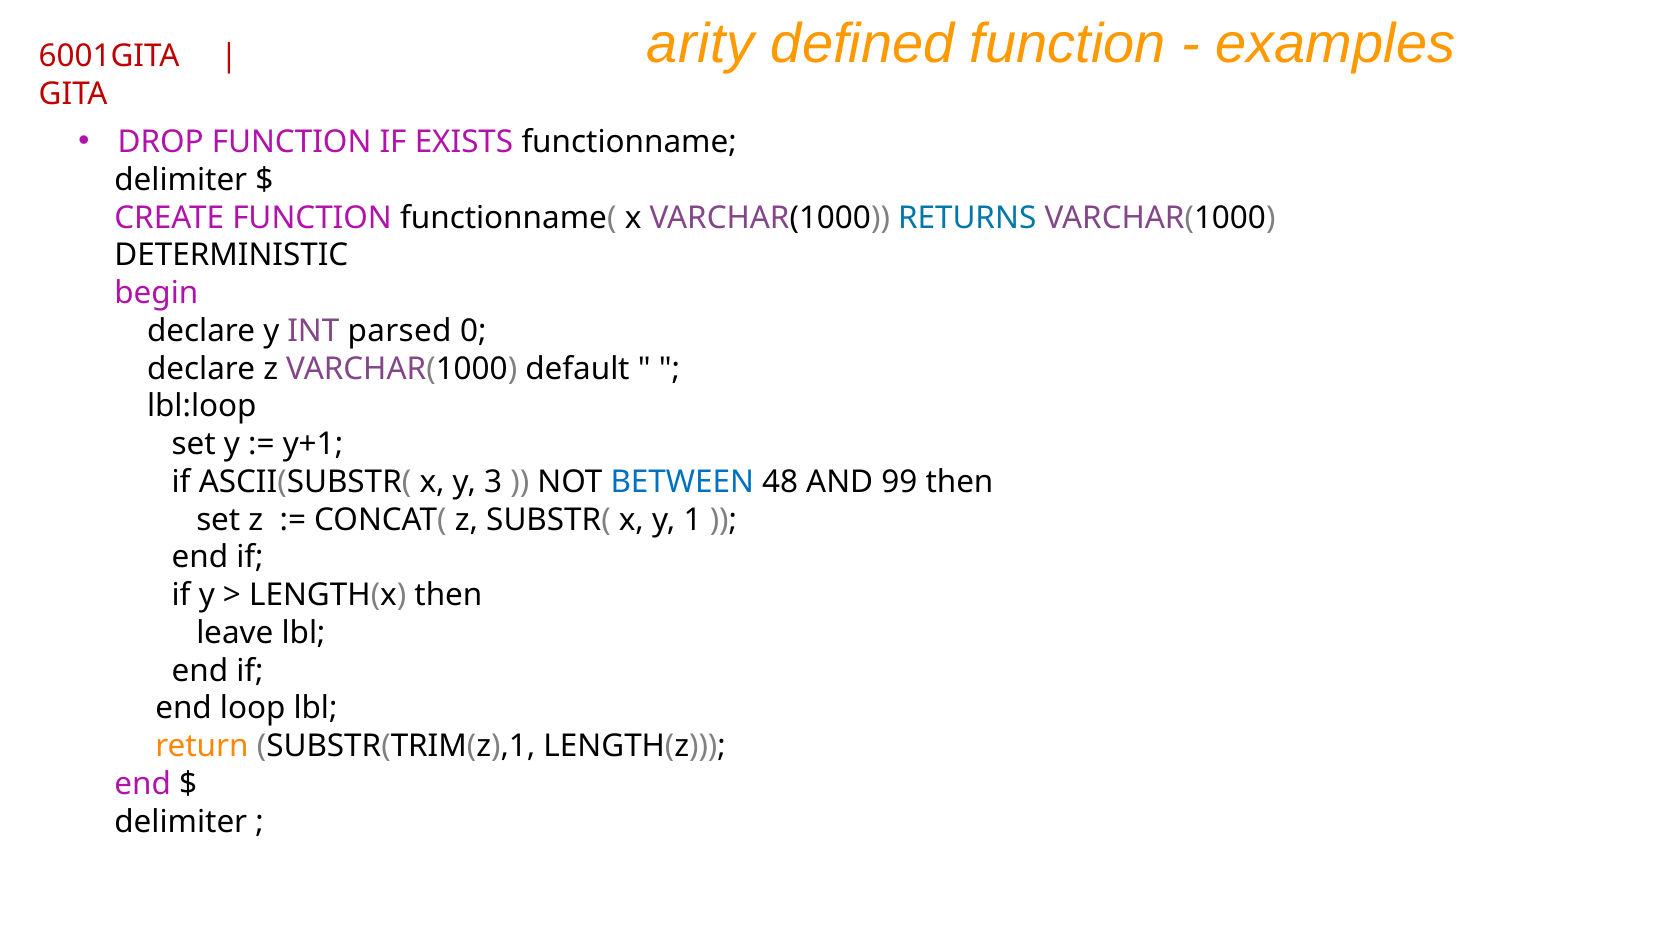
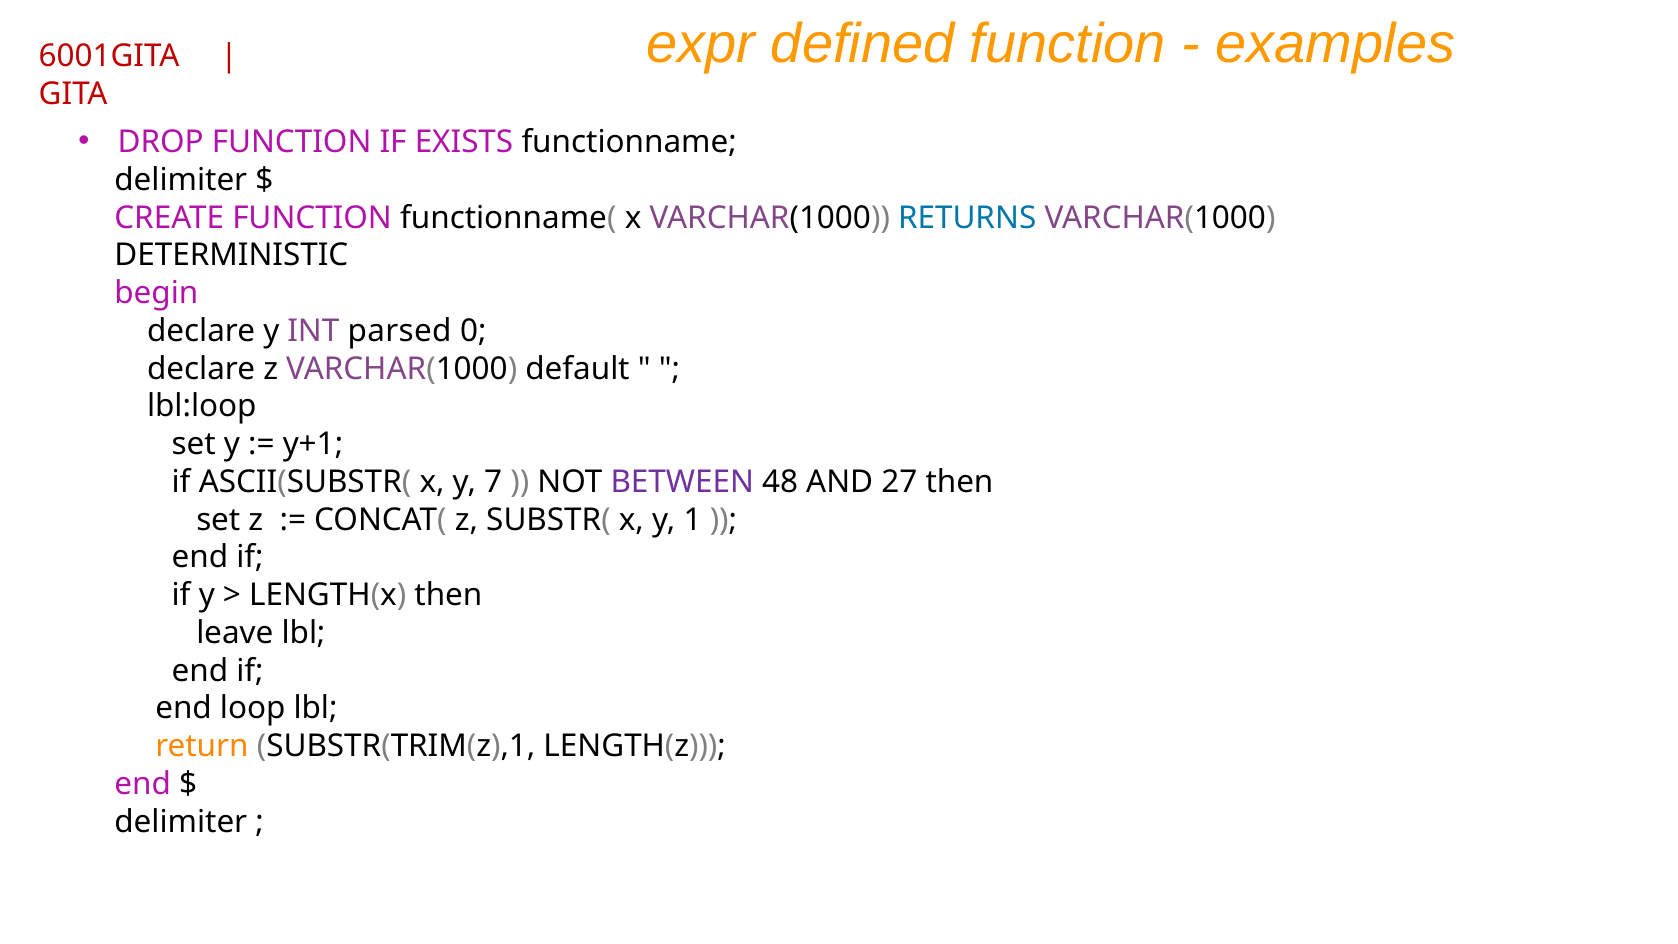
arity: arity -> expr
3: 3 -> 7
BETWEEN colour: blue -> purple
99: 99 -> 27
